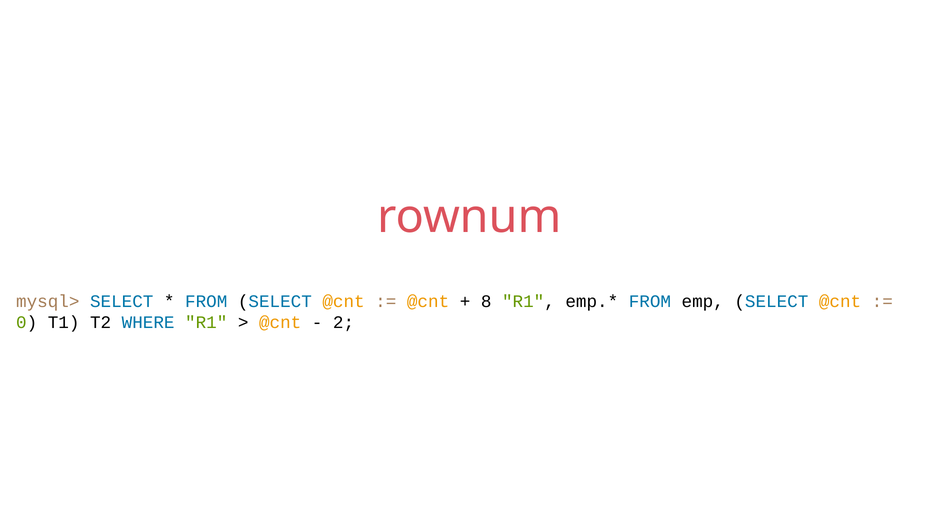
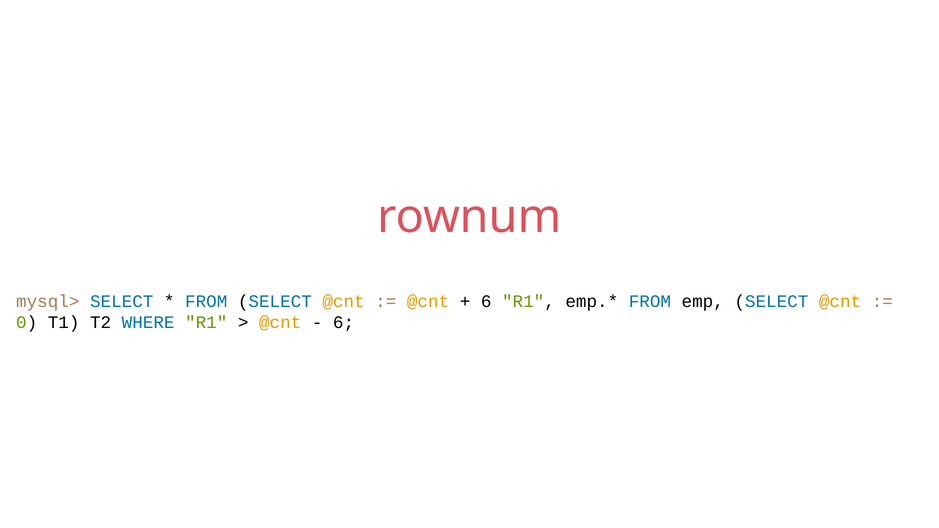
8 at (486, 302): 8 -> 6
2 at (344, 323): 2 -> 6
